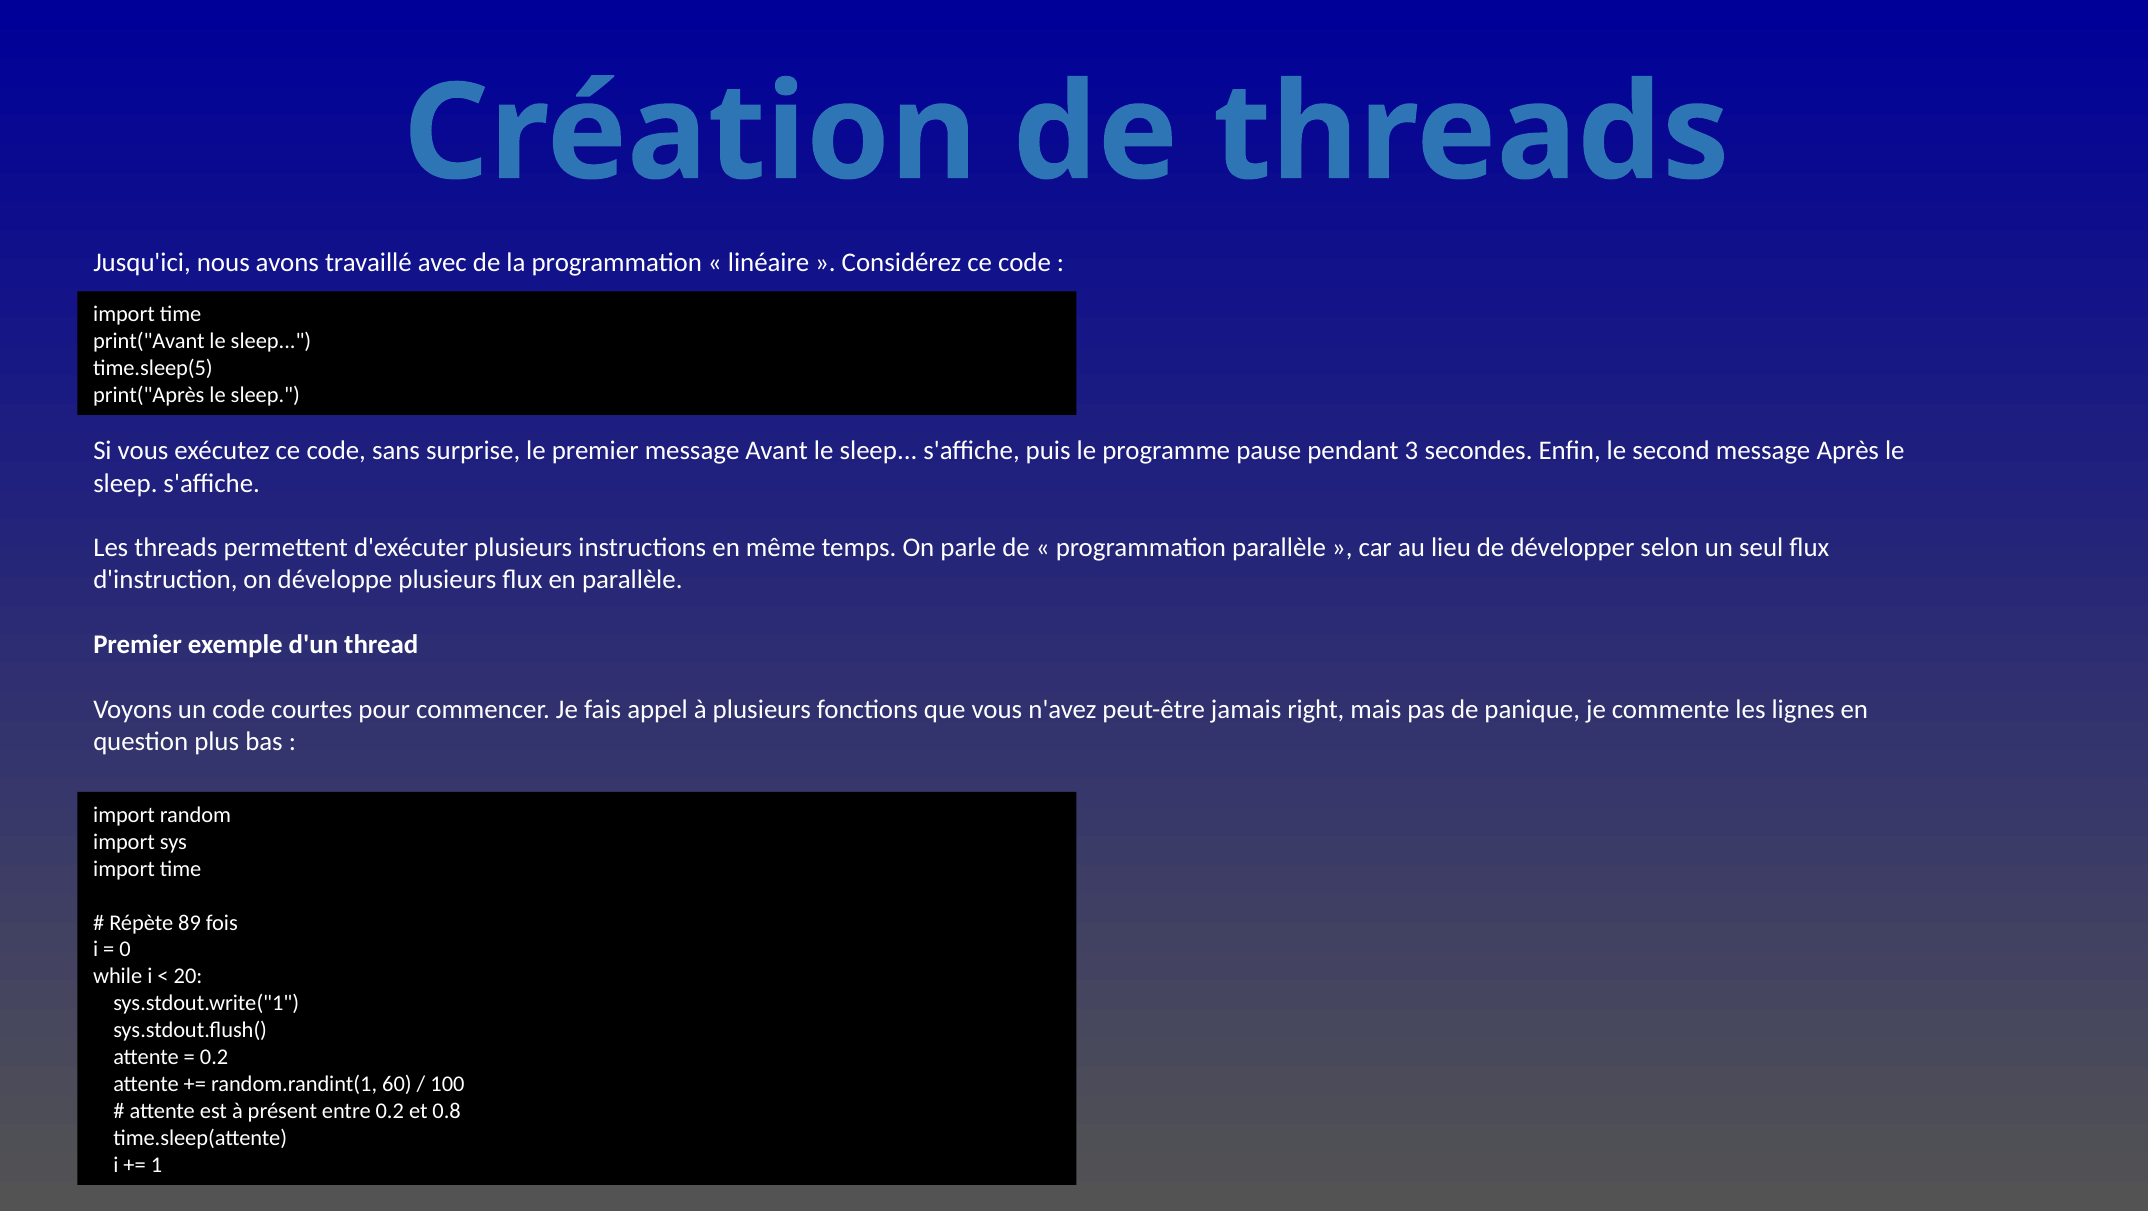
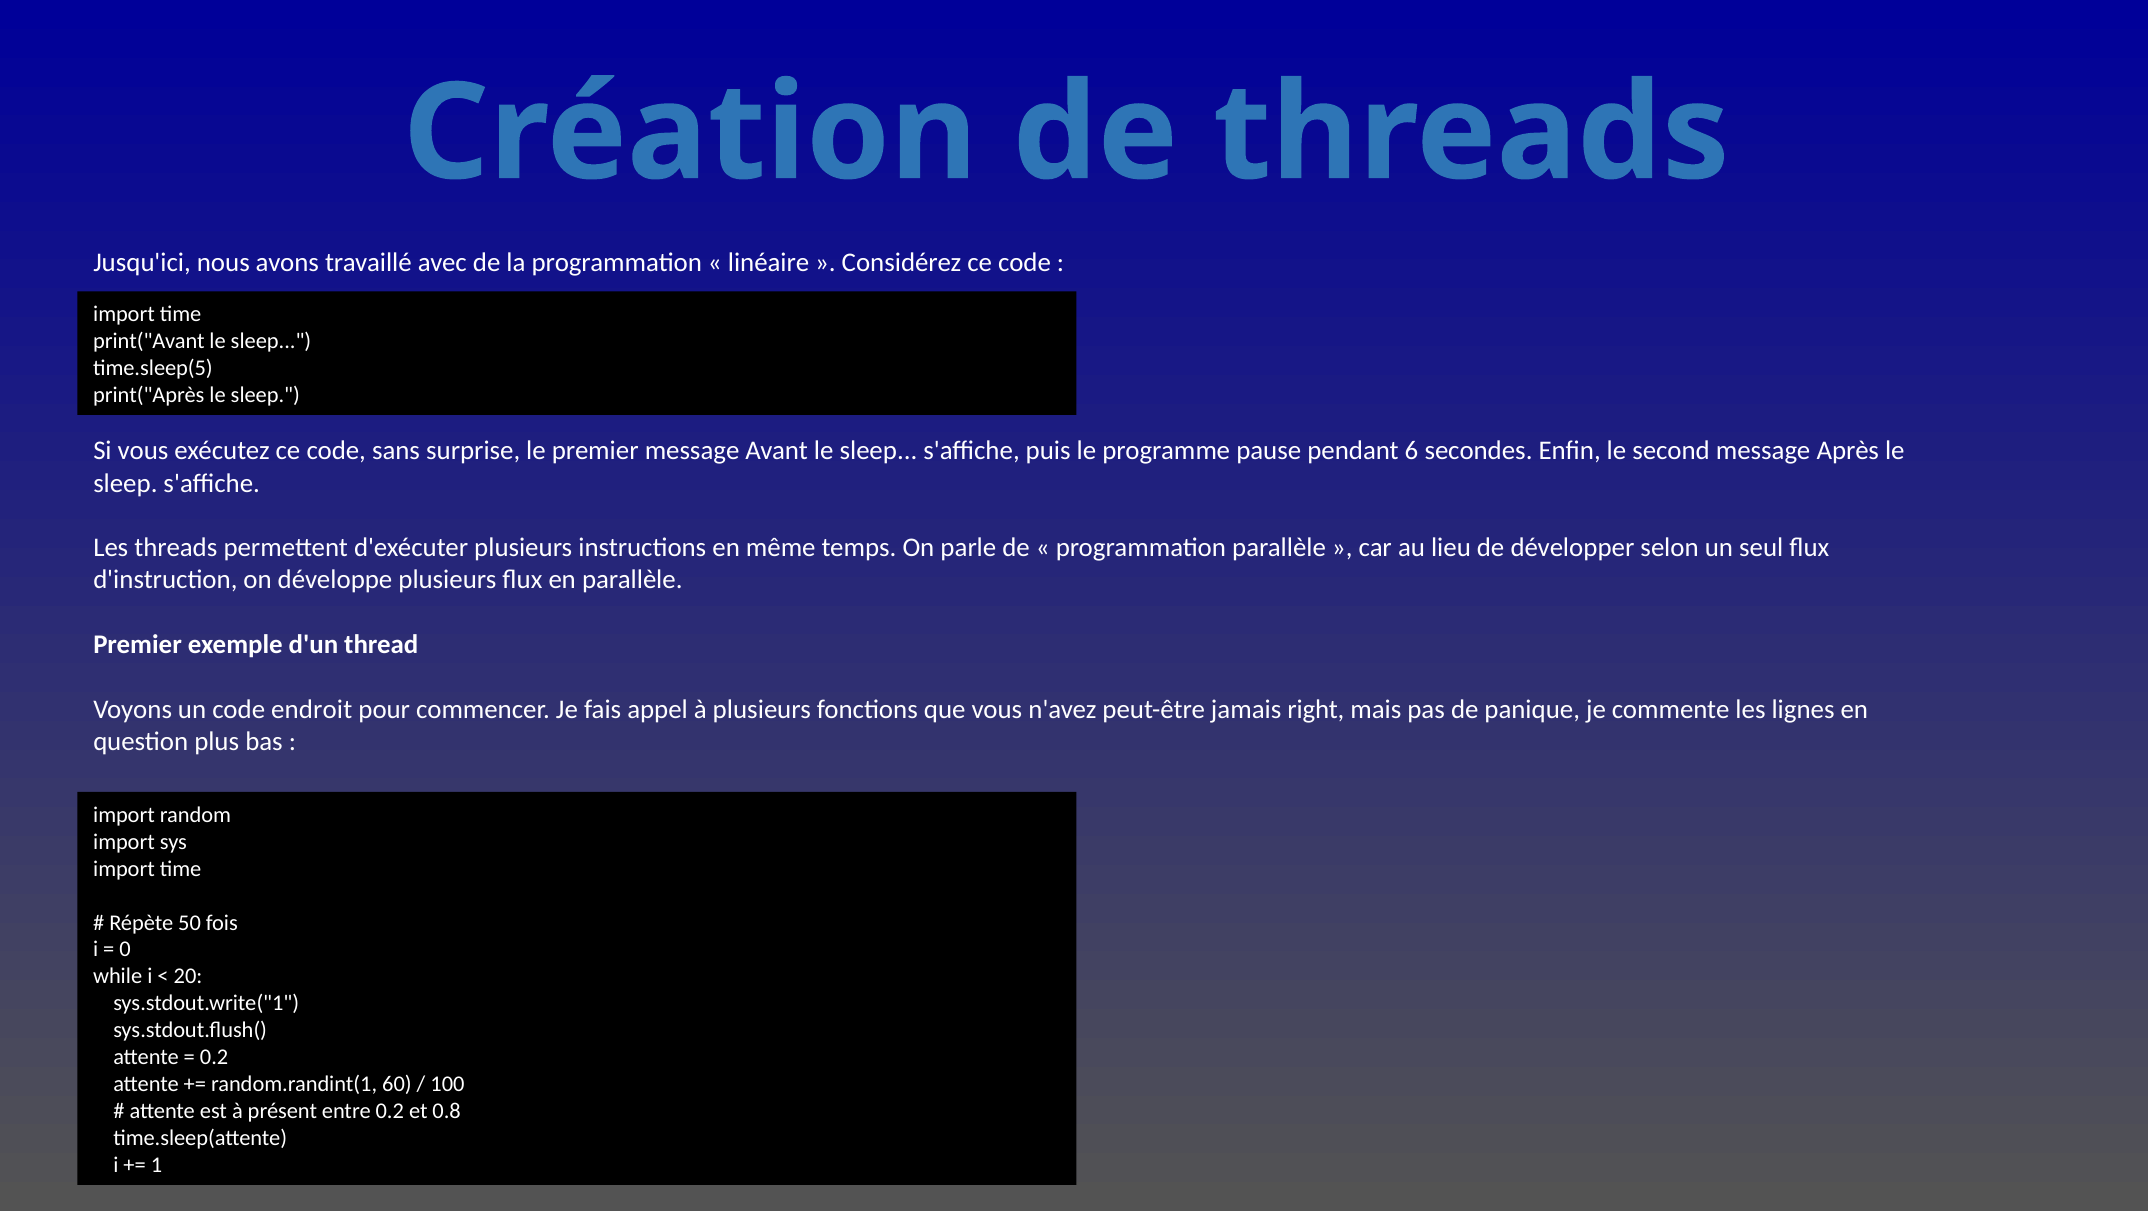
3: 3 -> 6
courtes: courtes -> endroit
89: 89 -> 50
